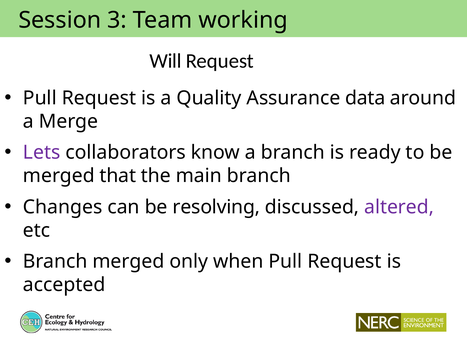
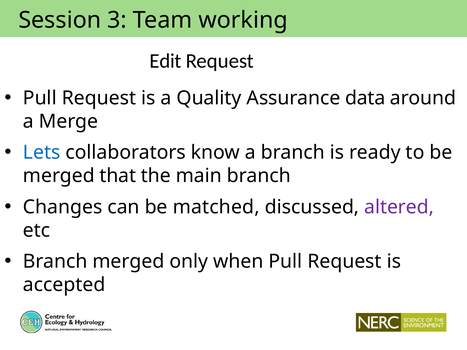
Will: Will -> Edit
Lets colour: purple -> blue
resolving: resolving -> matched
